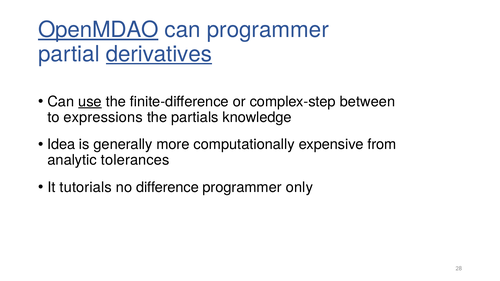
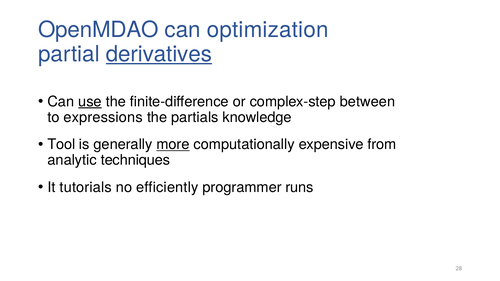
OpenMDAO underline: present -> none
can programmer: programmer -> optimization
Idea: Idea -> Tool
more underline: none -> present
tolerances: tolerances -> techniques
difference: difference -> efficiently
only: only -> runs
